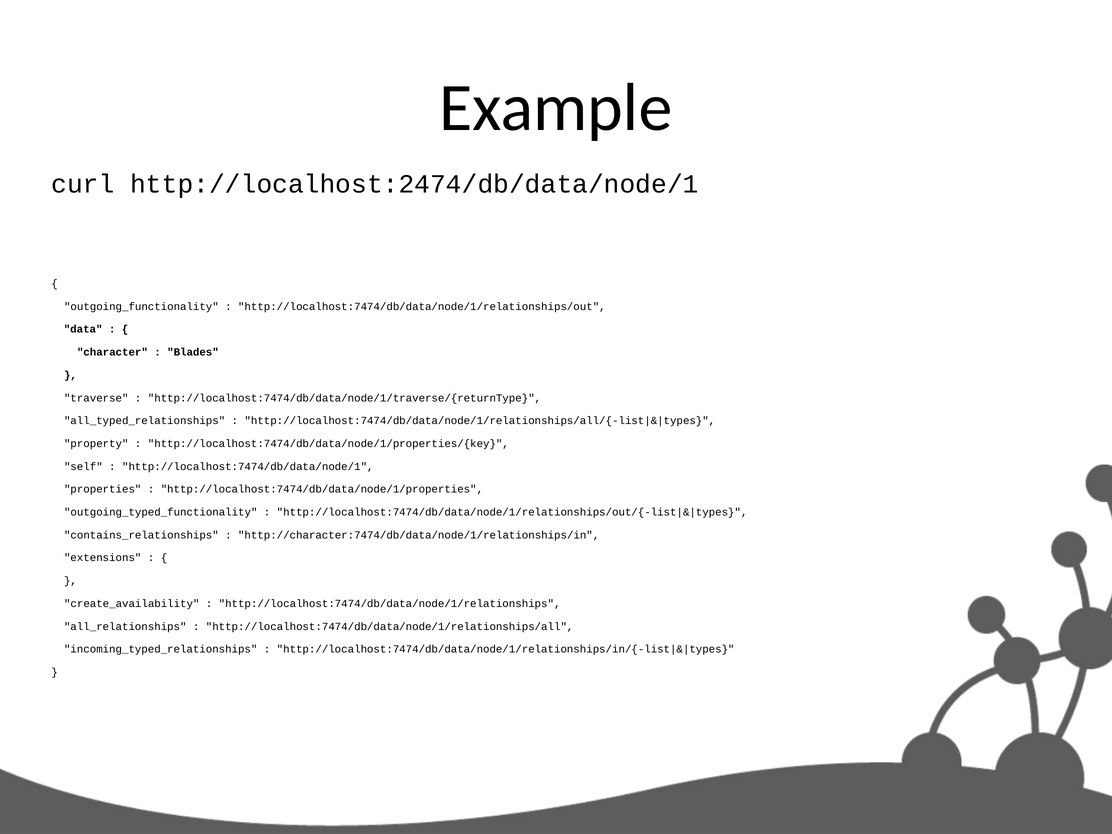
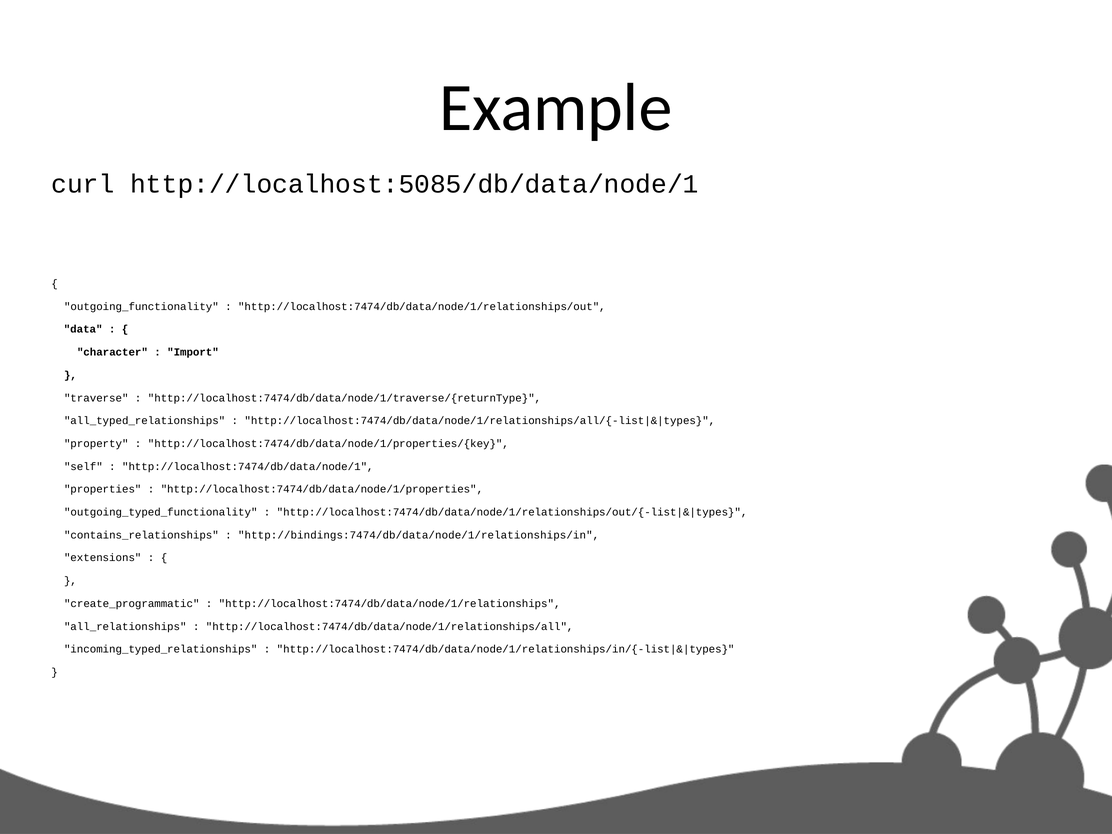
http://localhost:2474/db/data/node/1: http://localhost:2474/db/data/node/1 -> http://localhost:5085/db/data/node/1
Blades: Blades -> Import
http://character:7474/db/data/node/1/relationships/in: http://character:7474/db/data/node/1/relationships/in -> http://bindings:7474/db/data/node/1/relationships/in
create_availability: create_availability -> create_programmatic
